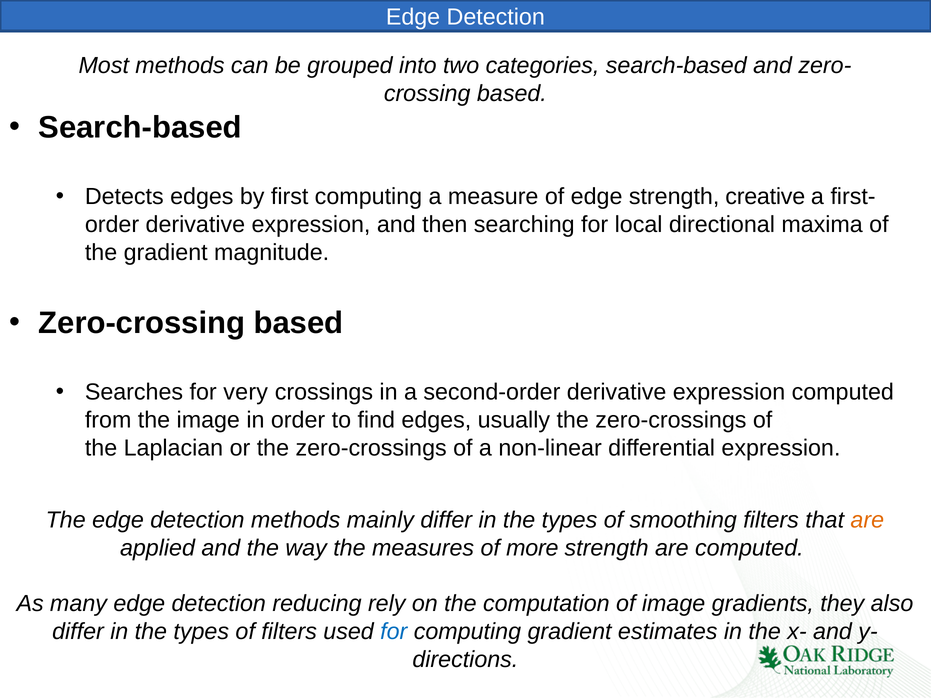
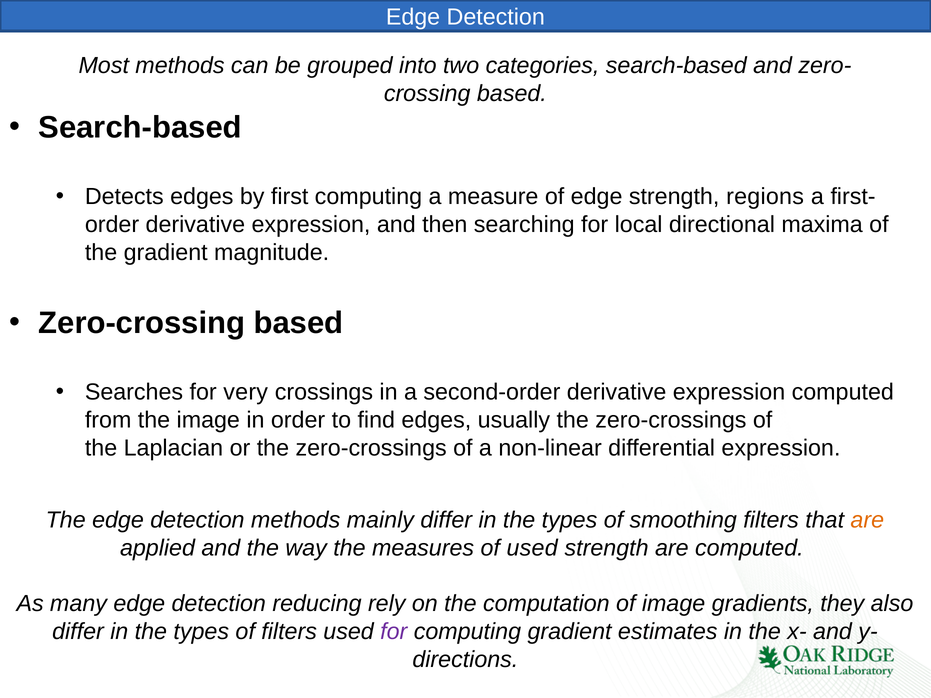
creative: creative -> regions
of more: more -> used
for at (394, 632) colour: blue -> purple
